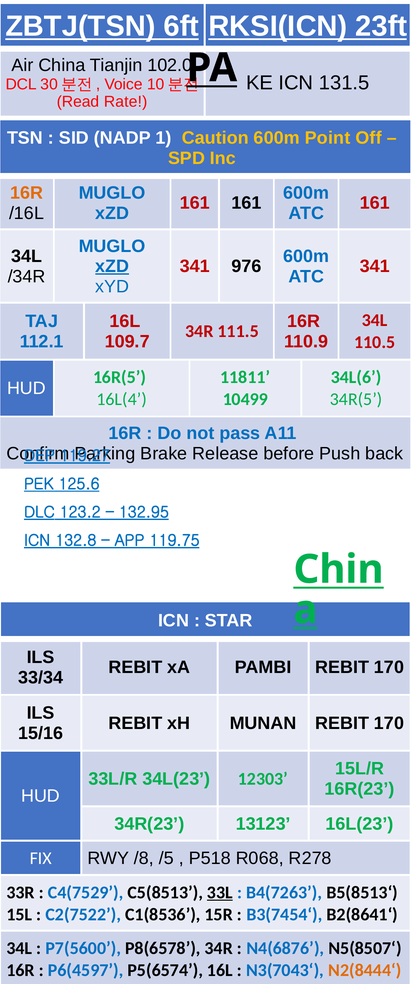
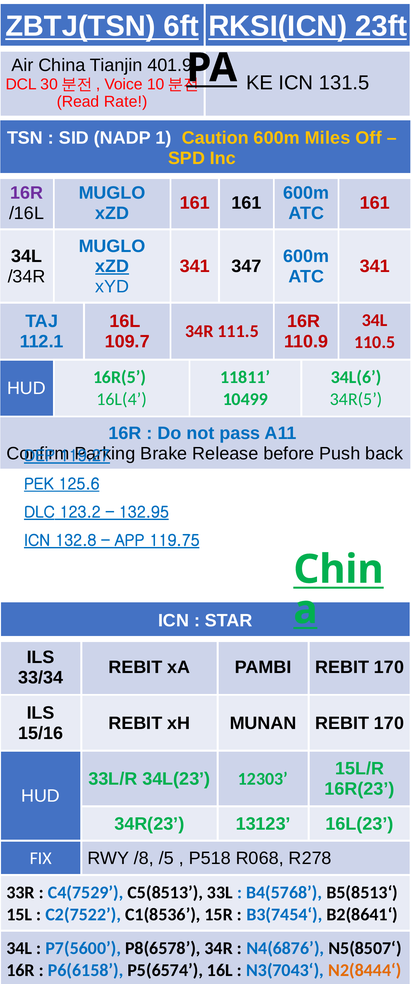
102.0: 102.0 -> 401.9
Point: Point -> Miles
16R at (27, 193) colour: orange -> purple
976: 976 -> 347
33L underline: present -> none
B4(7263: B4(7263 -> B4(5768
P6(4597: P6(4597 -> P6(6158
